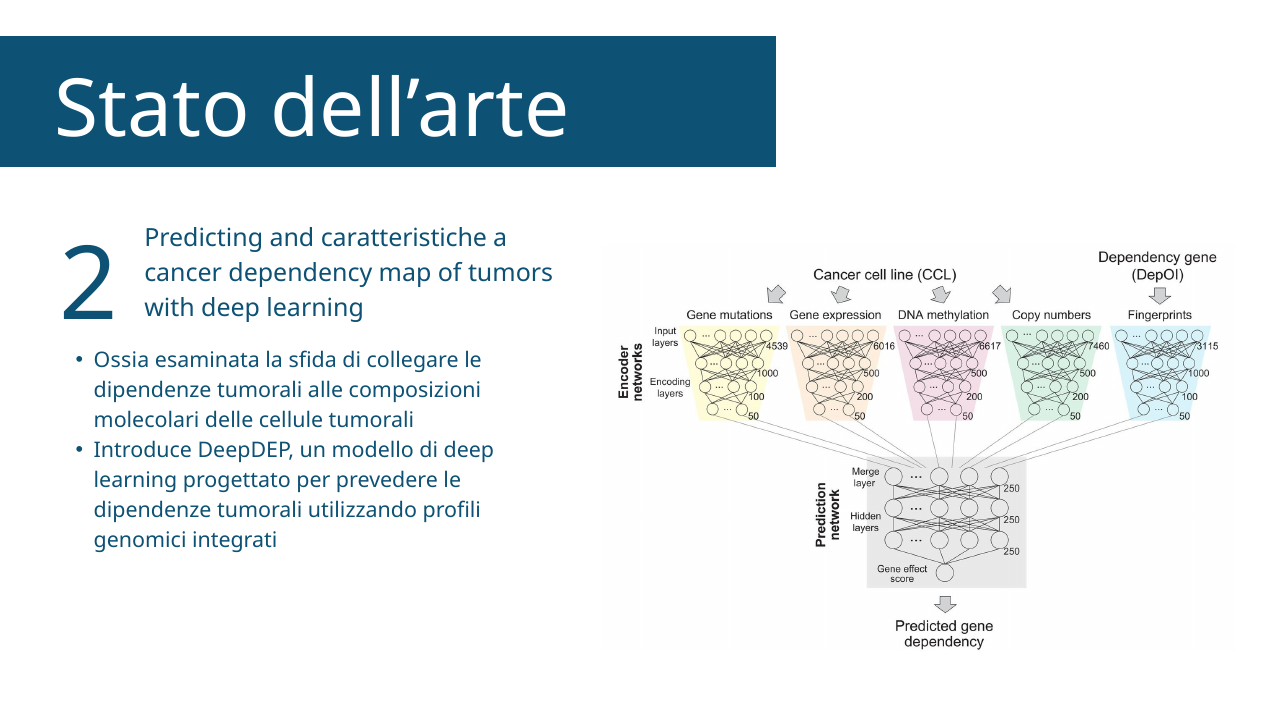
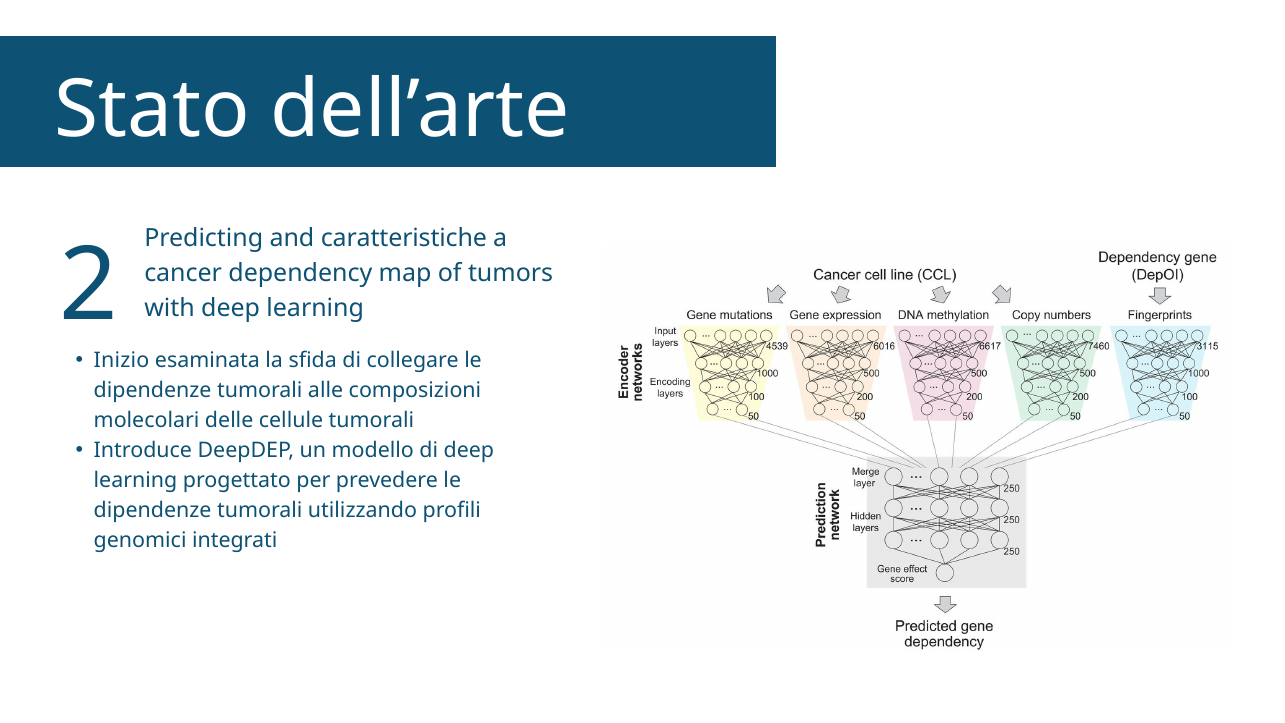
Ossia: Ossia -> Inizio
